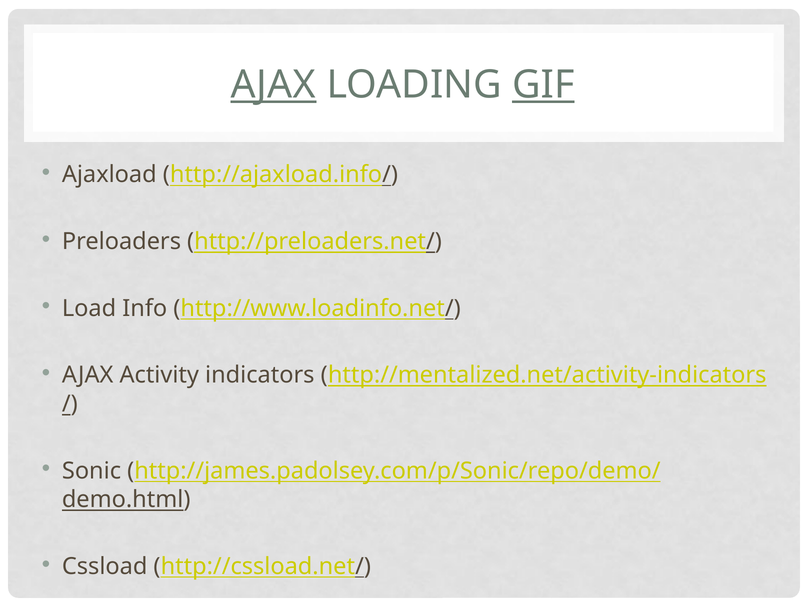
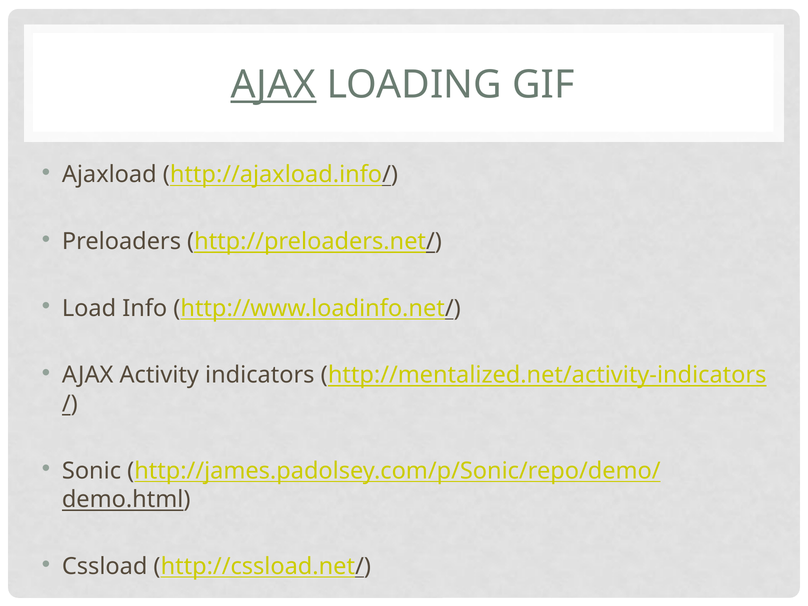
GIF underline: present -> none
